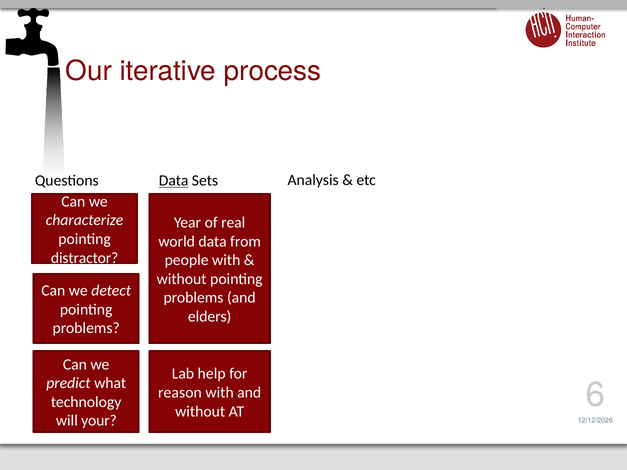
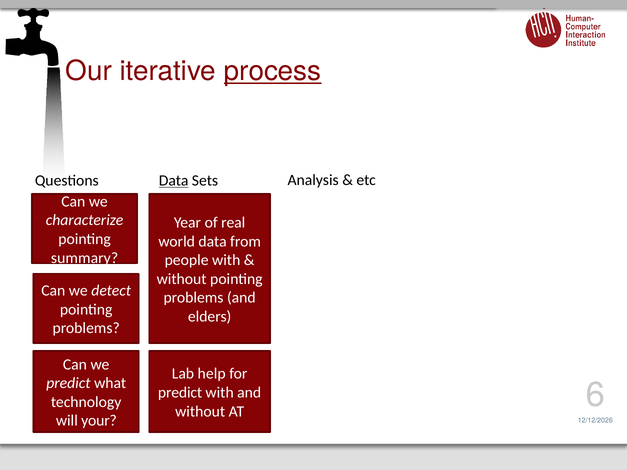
process underline: none -> present
distractor: distractor -> summary
reason at (180, 393): reason -> predict
